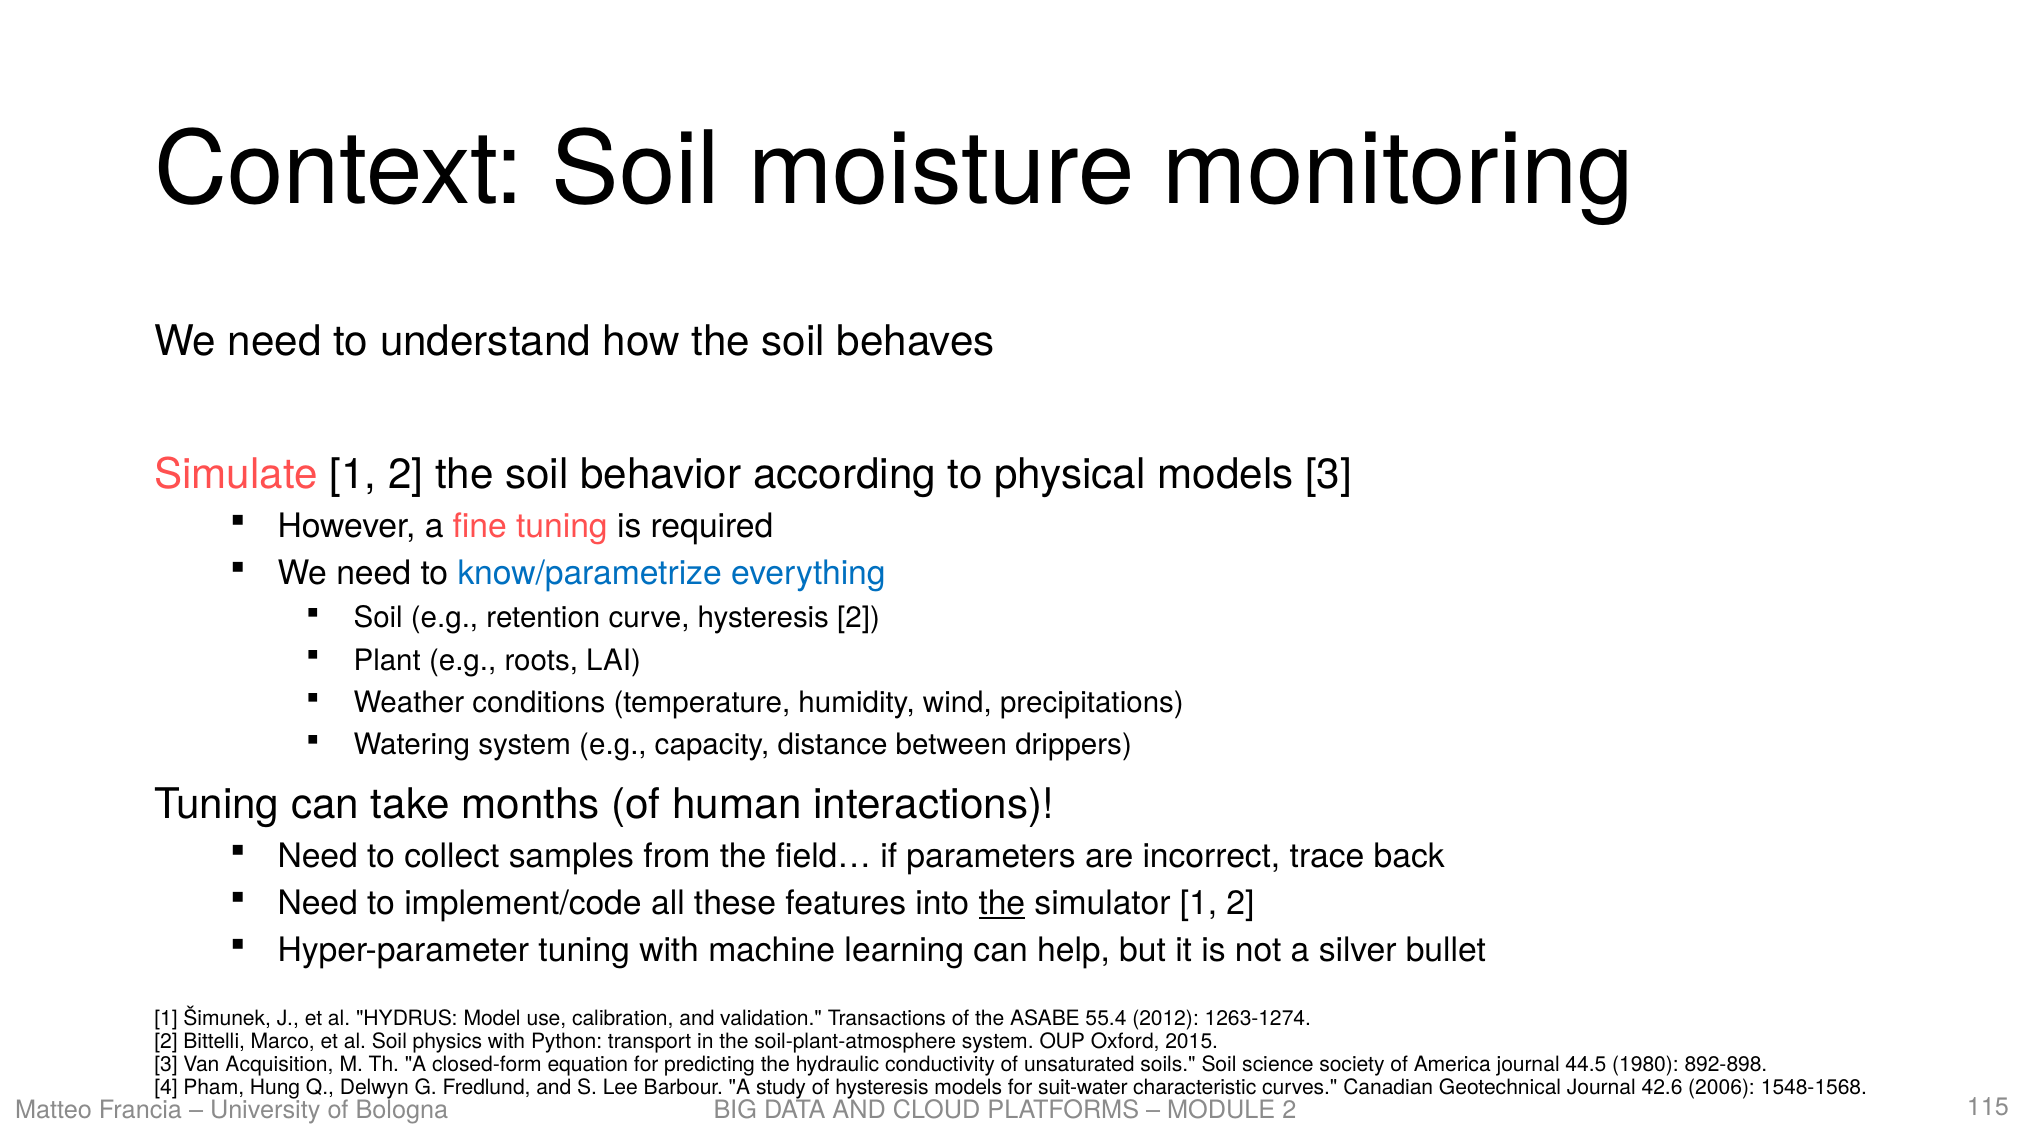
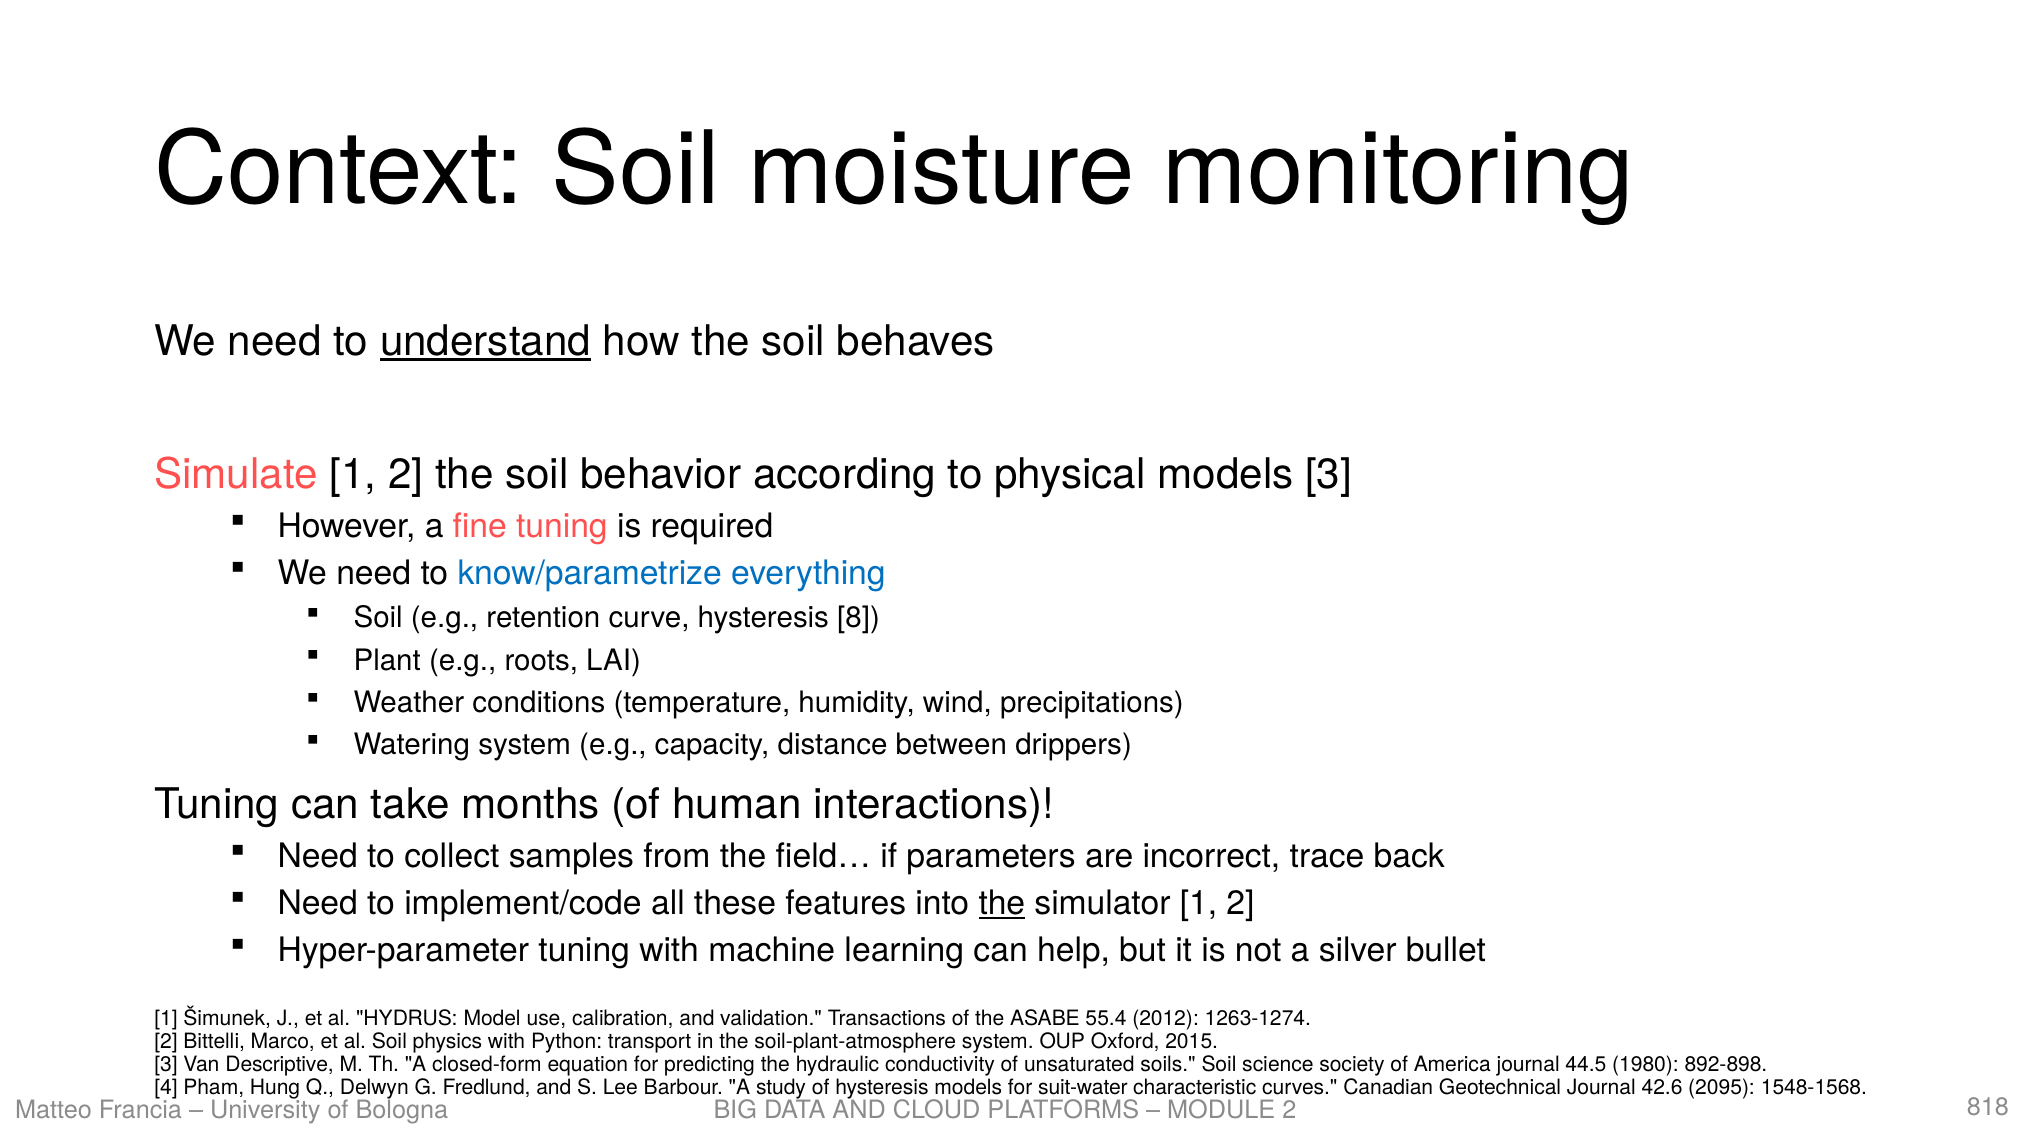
understand underline: none -> present
hysteresis 2: 2 -> 8
Acquisition: Acquisition -> Descriptive
2006: 2006 -> 2095
115: 115 -> 818
